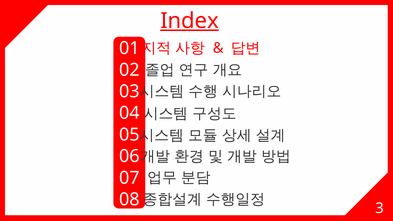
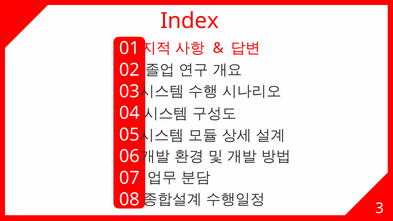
Index underline: present -> none
